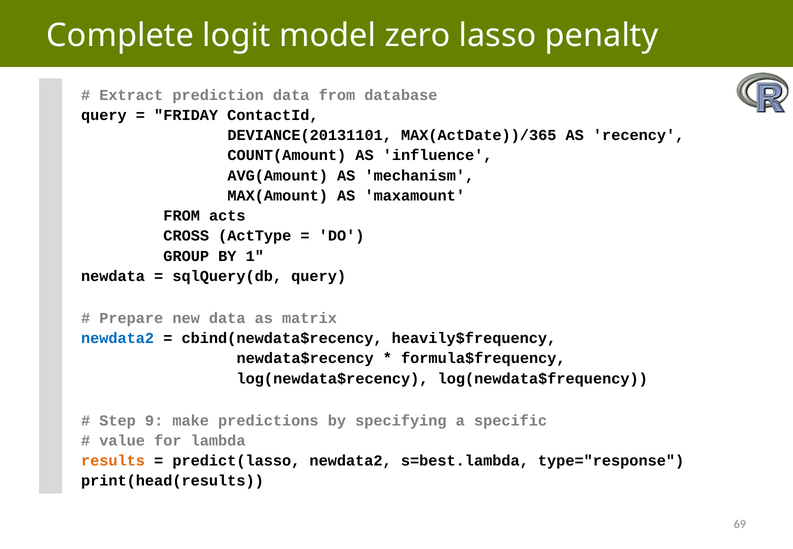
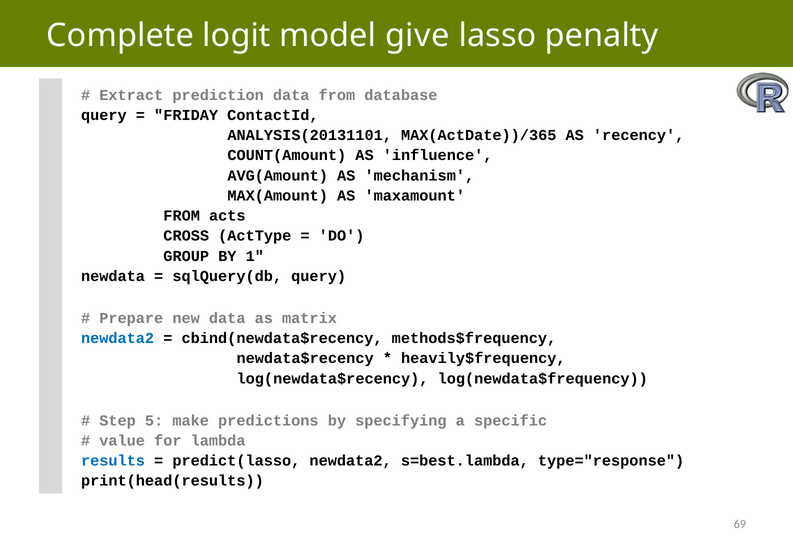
zero: zero -> give
DEVIANCE(20131101: DEVIANCE(20131101 -> ANALYSIS(20131101
heavily$frequency: heavily$frequency -> methods$frequency
formula$frequency: formula$frequency -> heavily$frequency
9: 9 -> 5
results colour: orange -> blue
